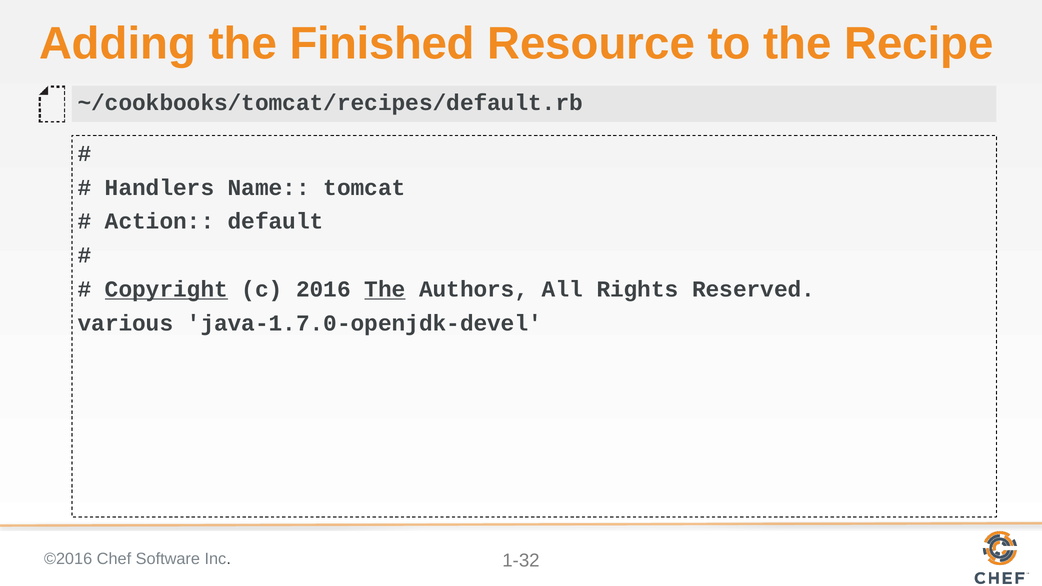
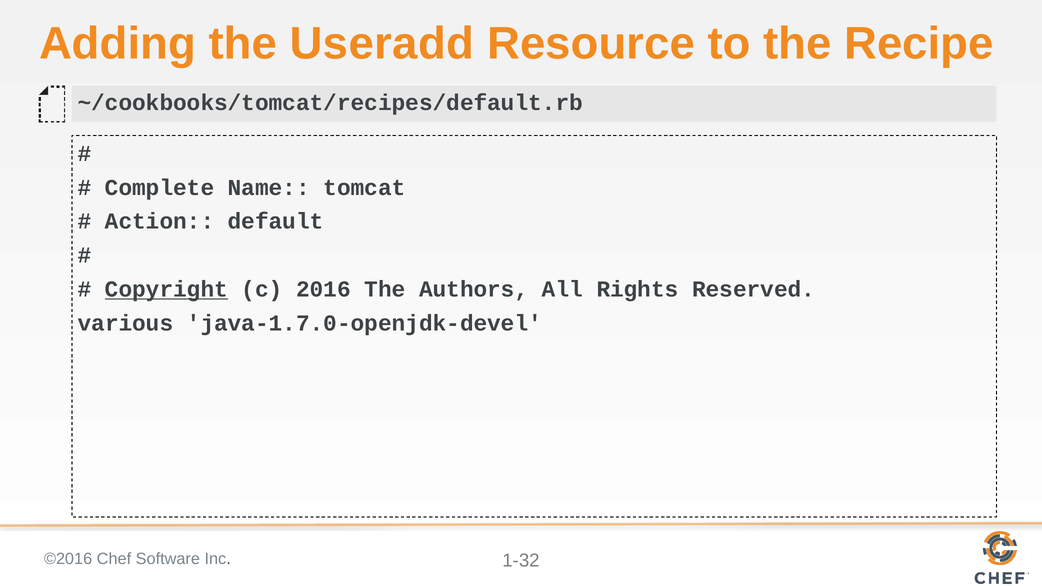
Finished: Finished -> Useradd
Handlers: Handlers -> Complete
The at (385, 289) underline: present -> none
